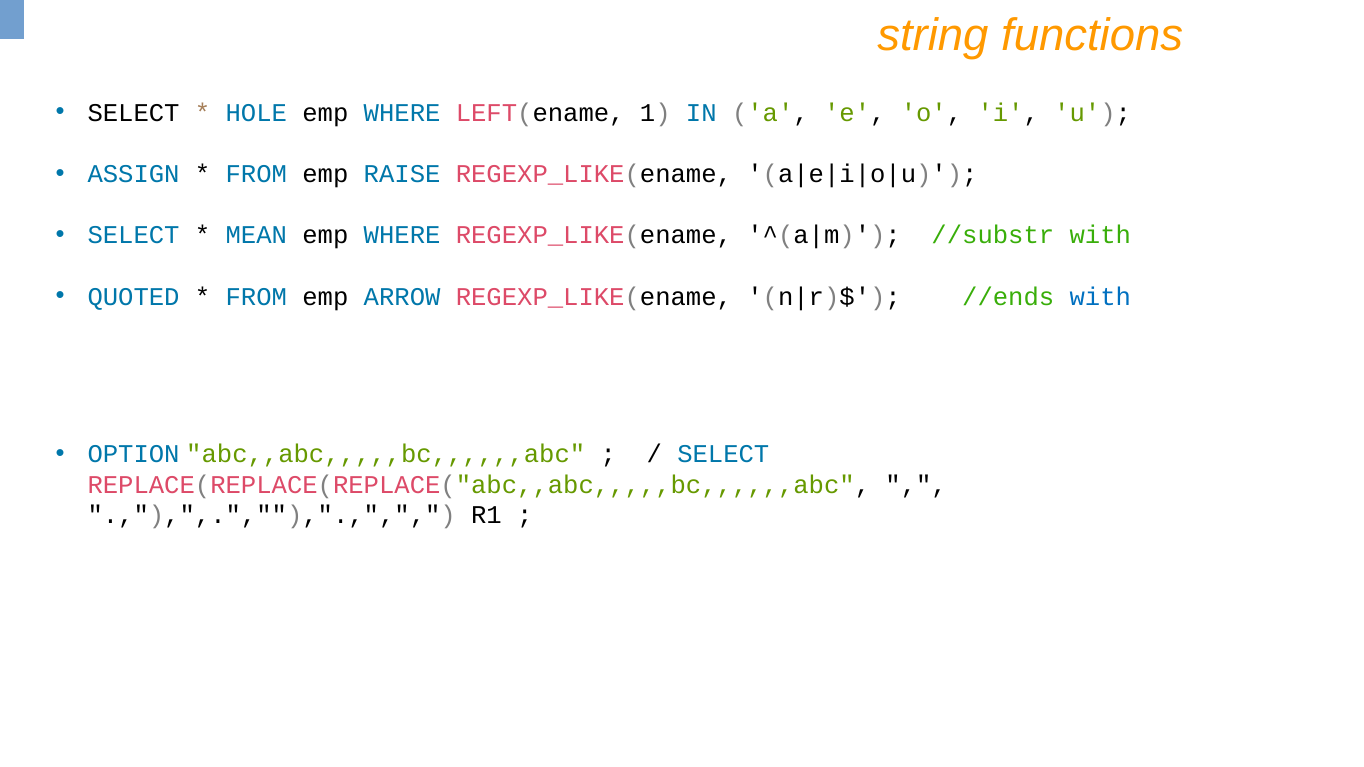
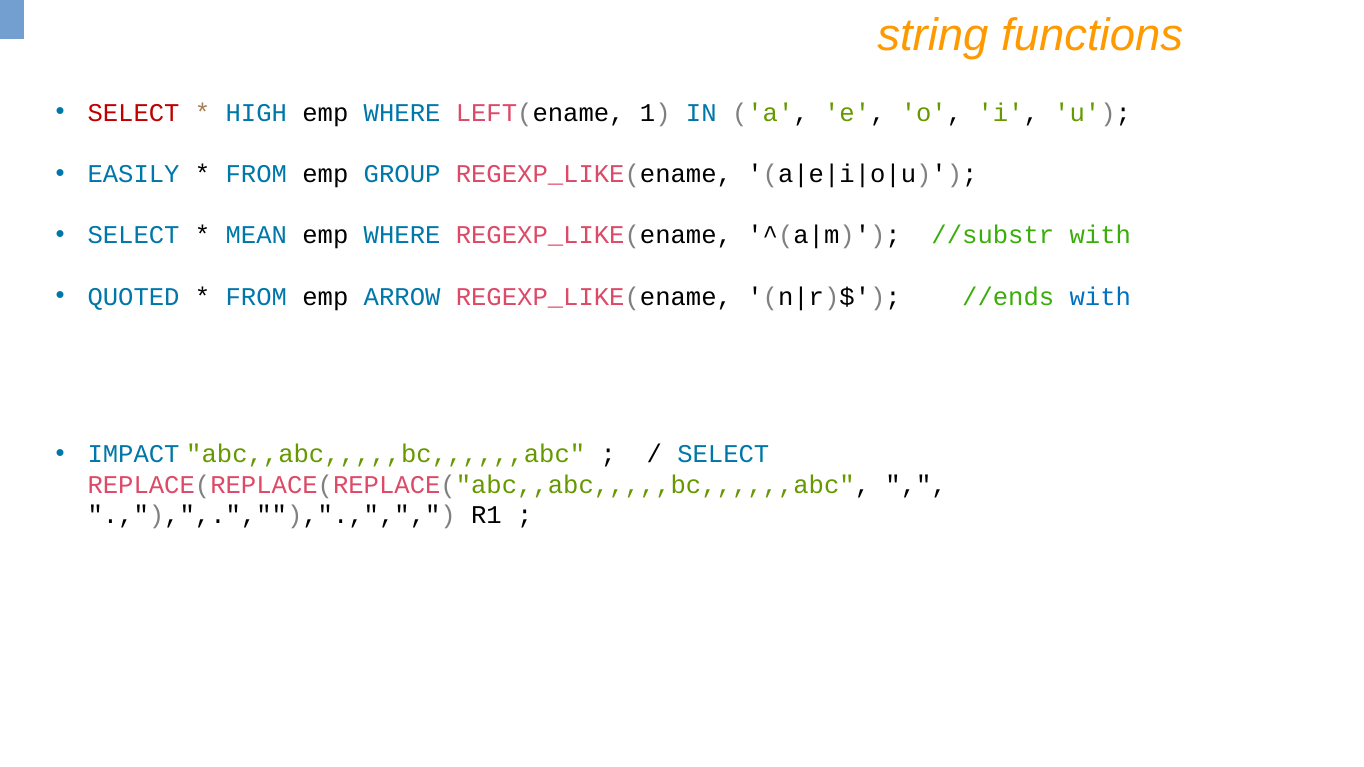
SELECT at (134, 113) colour: black -> red
HOLE: HOLE -> HIGH
ASSIGN: ASSIGN -> EASILY
RAISE: RAISE -> GROUP
OPTION: OPTION -> IMPACT
